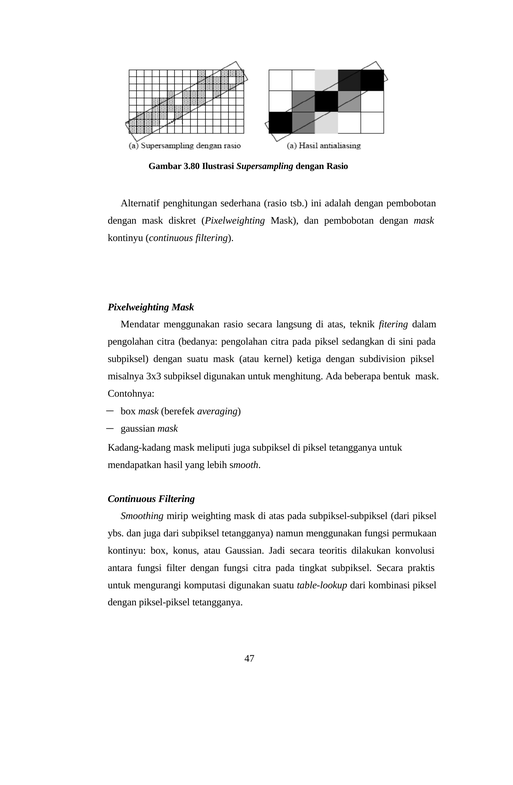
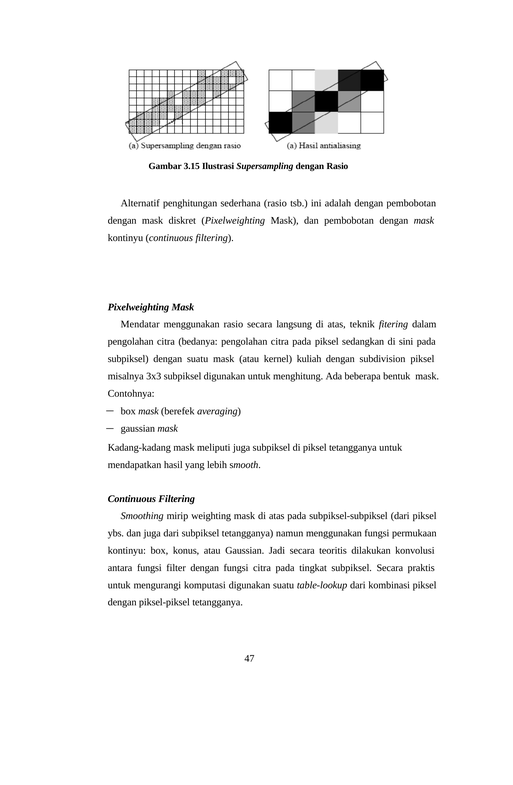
3.80: 3.80 -> 3.15
ketiga: ketiga -> kuliah
